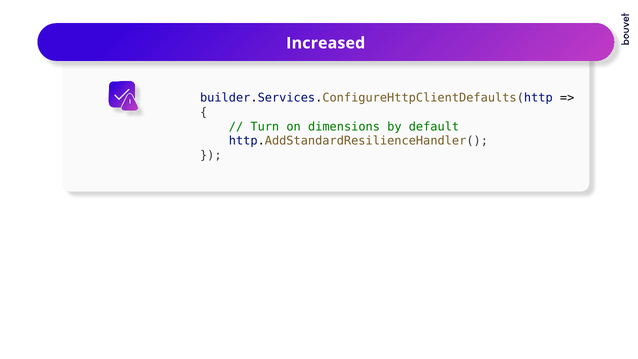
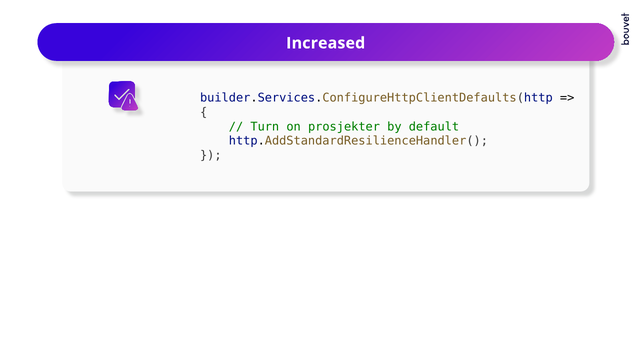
dimensions: dimensions -> prosjekter
